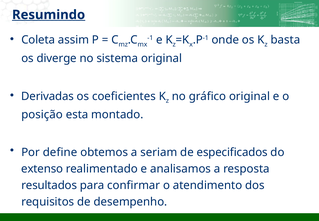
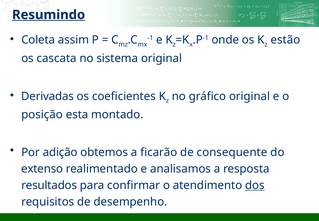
basta: basta -> estão
diverge: diverge -> cascata
define: define -> adição
seriam: seriam -> ficarão
especificados: especificados -> consequente
dos underline: none -> present
